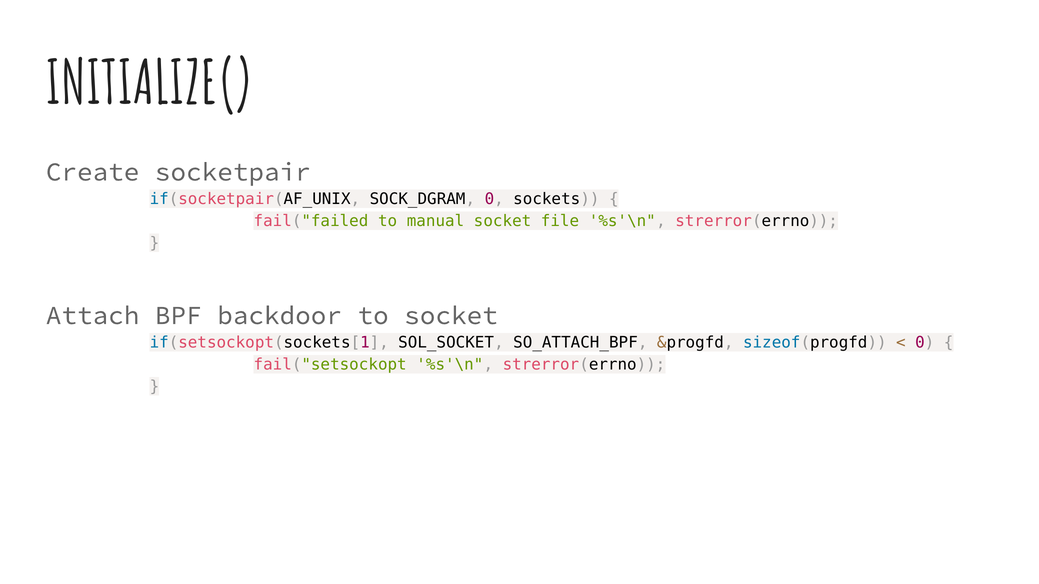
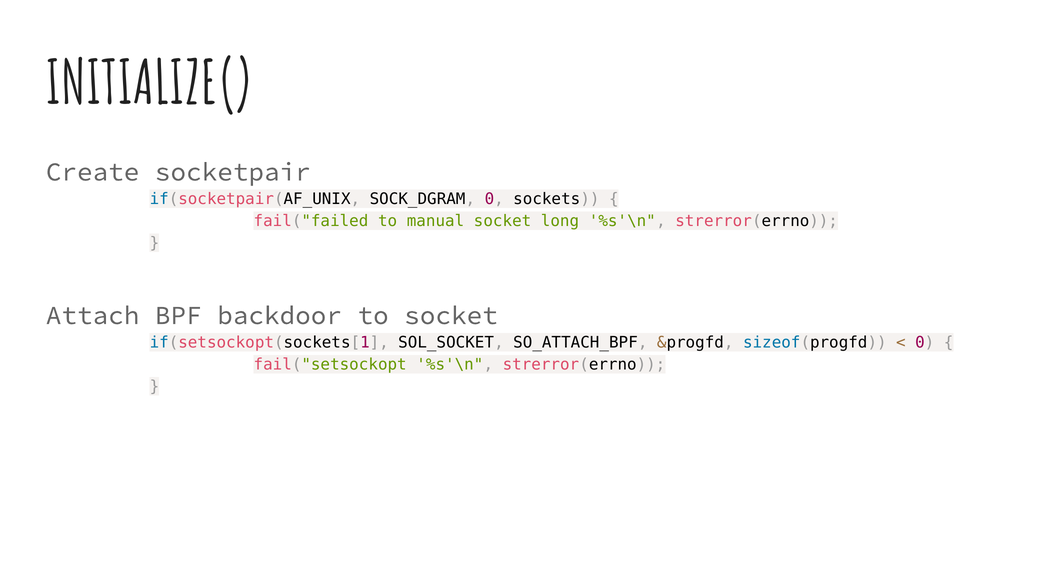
file: file -> long
